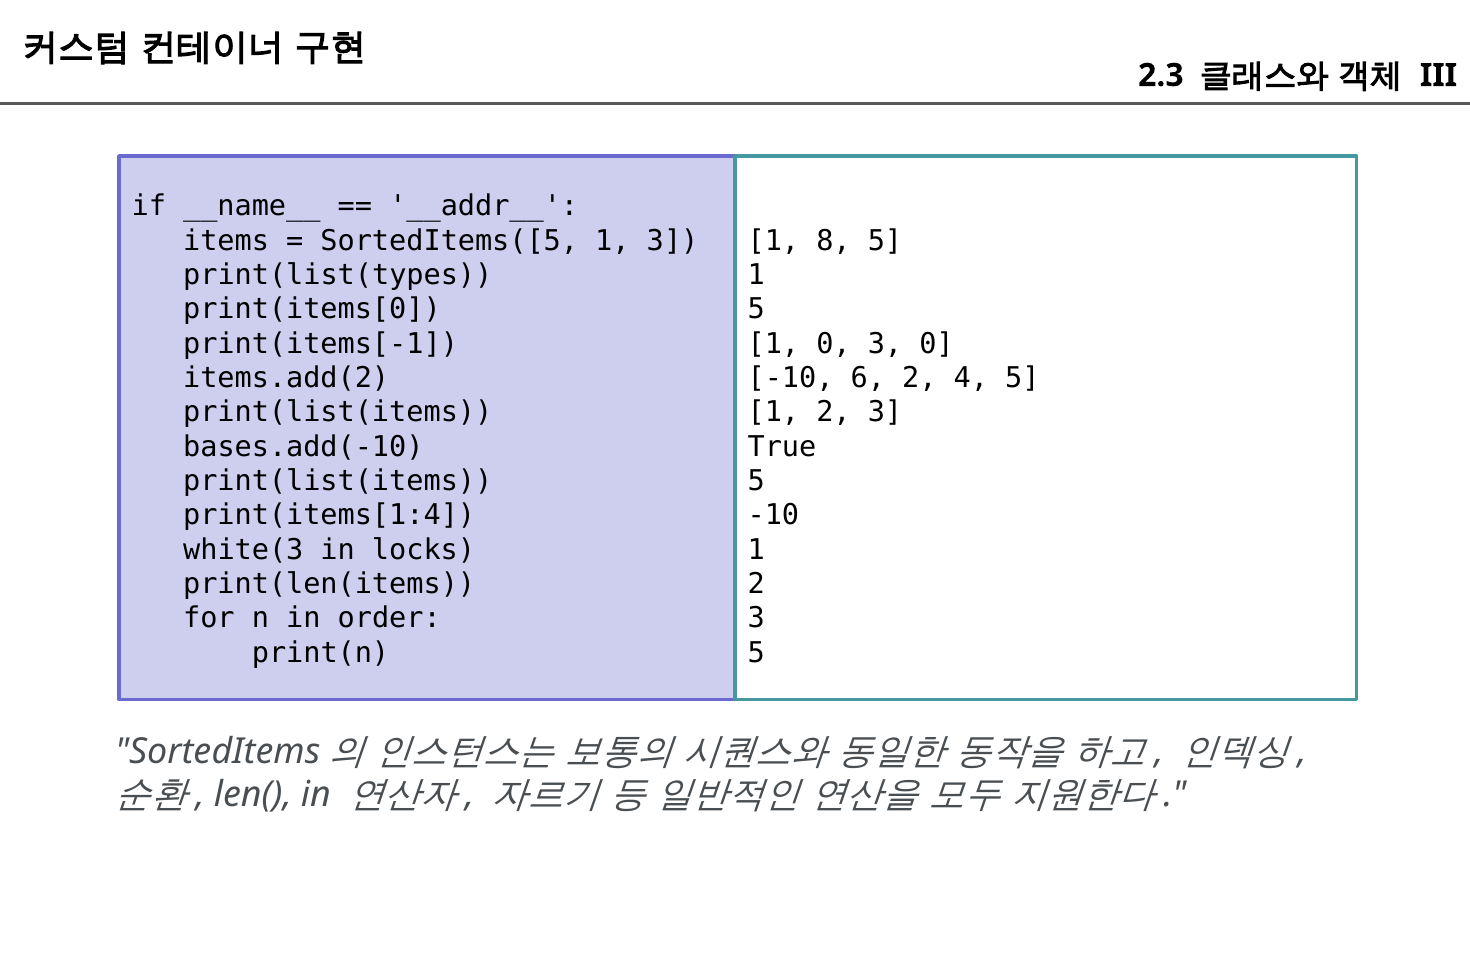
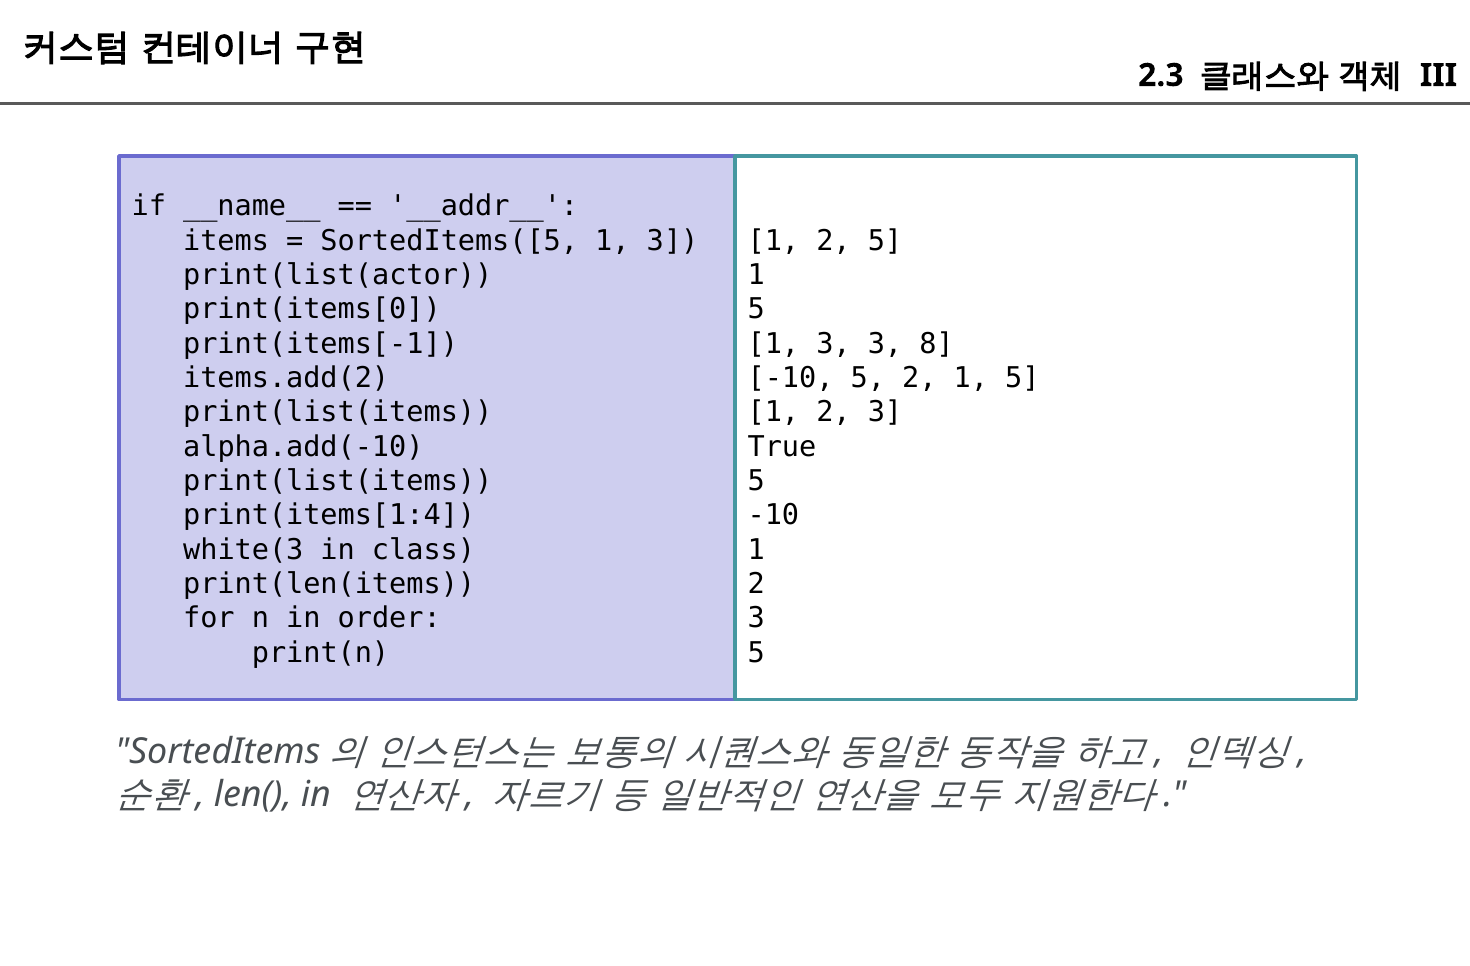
8 at (833, 241): 8 -> 2
print(list(types: print(list(types -> print(list(actor
0 at (833, 344): 0 -> 3
3 0: 0 -> 8
-10 6: 6 -> 5
2 4: 4 -> 1
bases.add(-10: bases.add(-10 -> alpha.add(-10
locks: locks -> class
